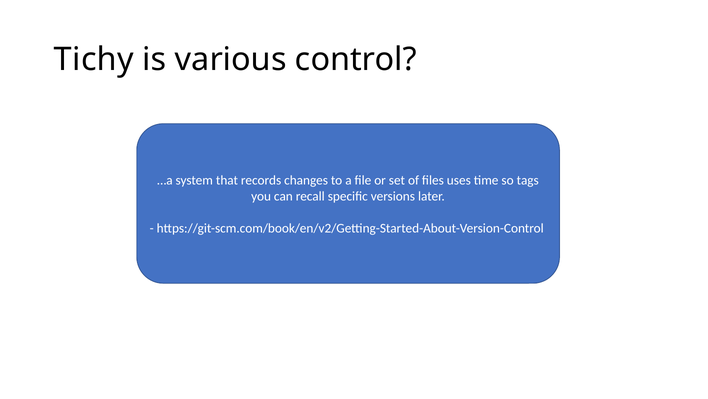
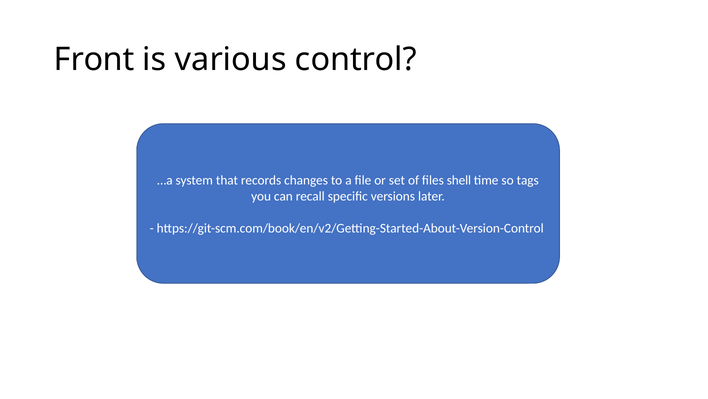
Tichy: Tichy -> Front
uses: uses -> shell
